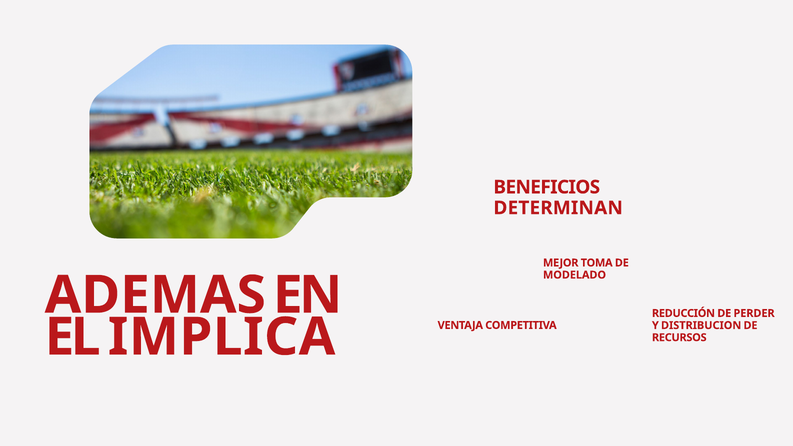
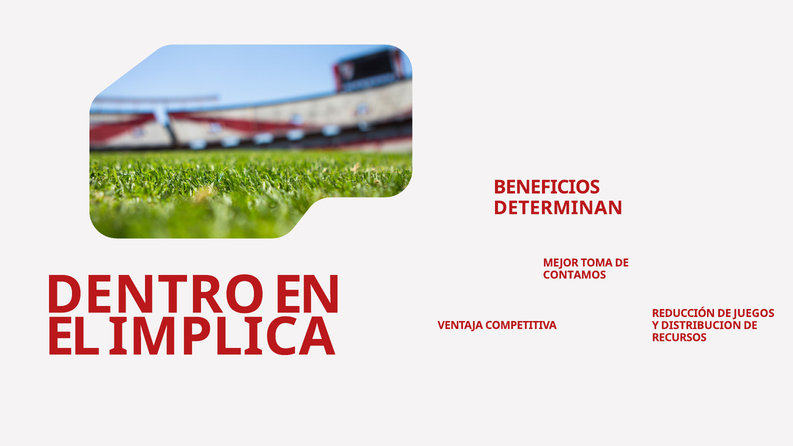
MODELADO: MODELADO -> CONTAMOS
ADEMAS: ADEMAS -> DENTRO
PERDER: PERDER -> JUEGOS
